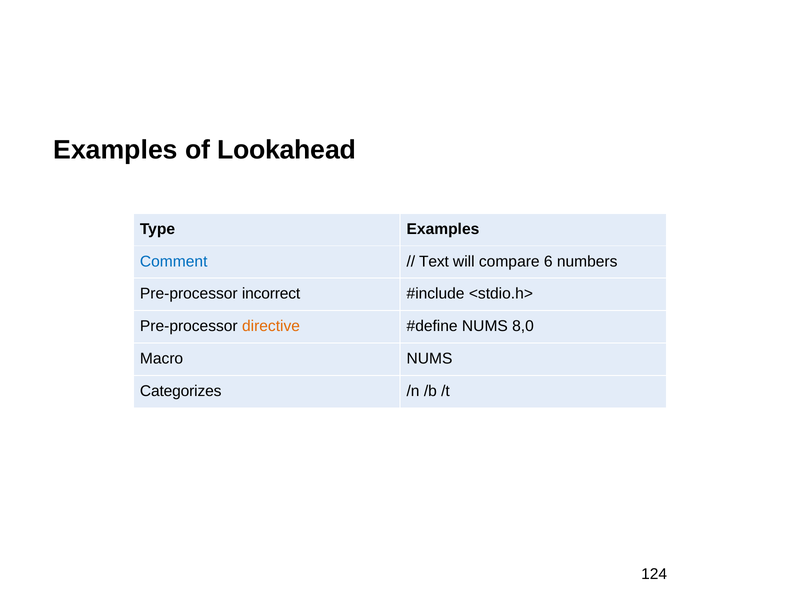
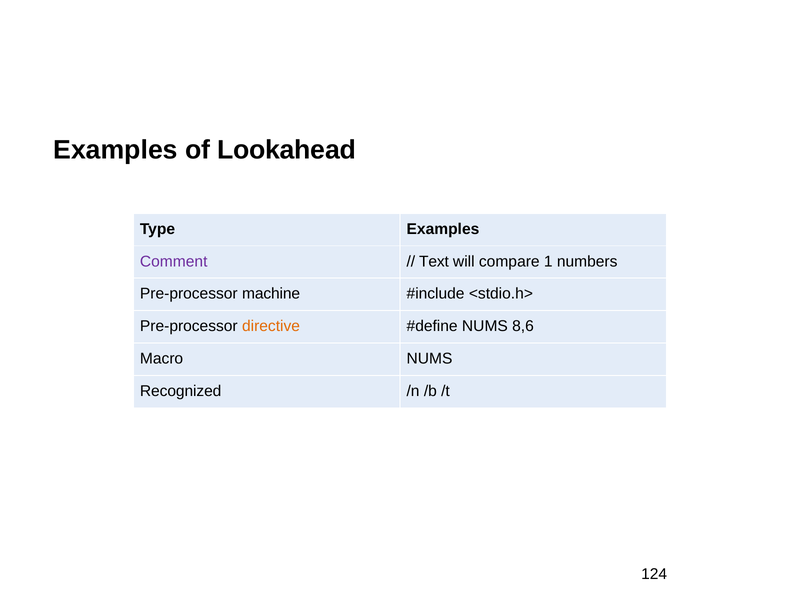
Comment colour: blue -> purple
6: 6 -> 1
incorrect: incorrect -> machine
8,0: 8,0 -> 8,6
Categorizes: Categorizes -> Recognized
